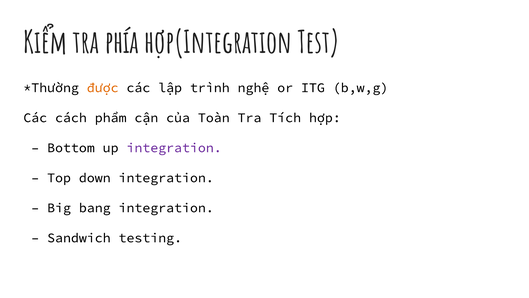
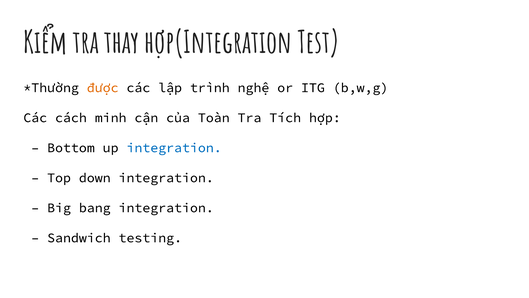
phía: phía -> thay
phẩm: phẩm -> minh
integration at (174, 148) colour: purple -> blue
